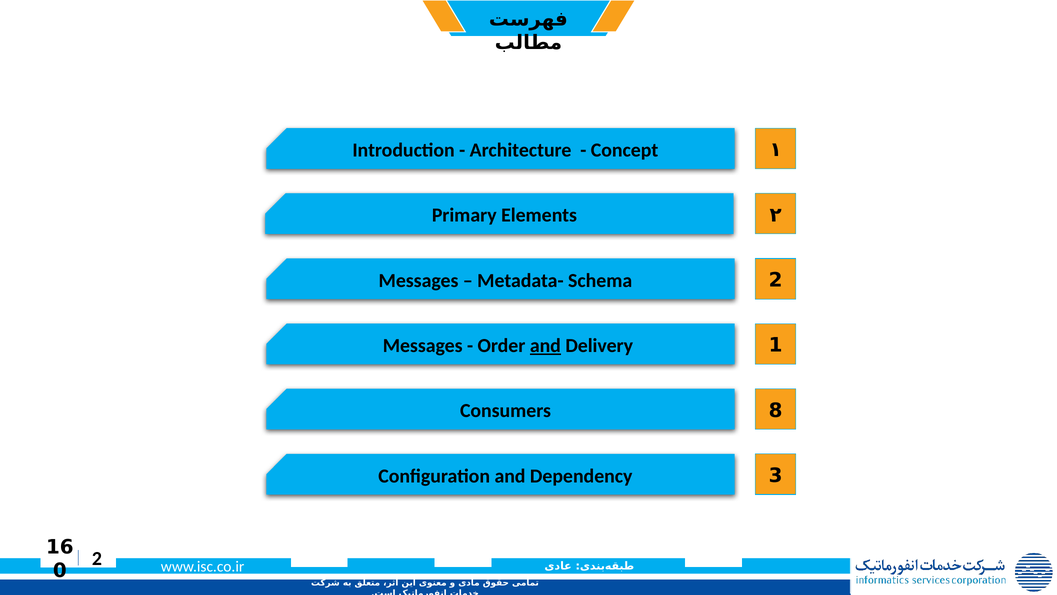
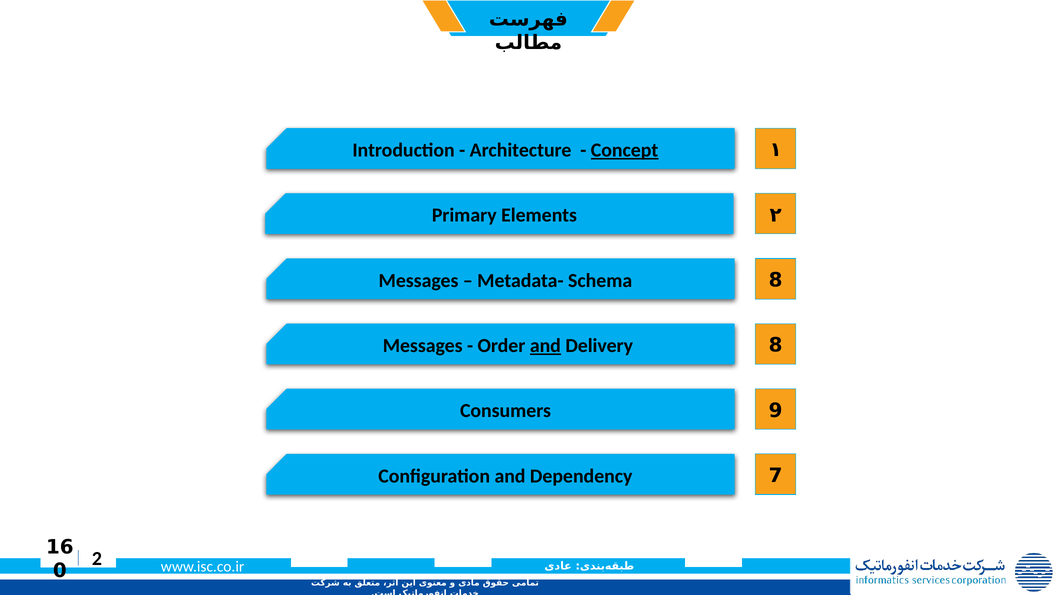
Concept underline: none -> present
Schema 2: 2 -> 8
Delivery 1: 1 -> 8
8: 8 -> 9
3: 3 -> 7
